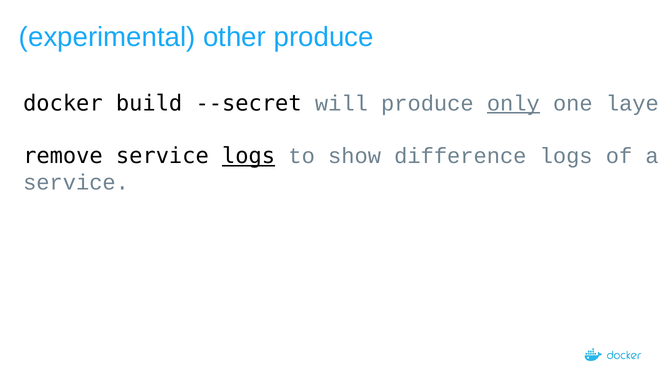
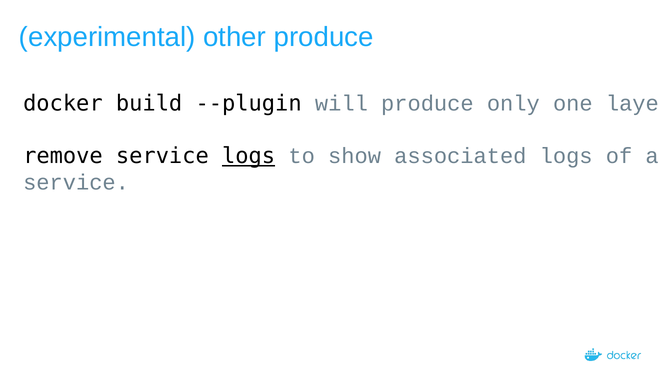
--secret: --secret -> --plugin
only underline: present -> none
difference: difference -> associated
